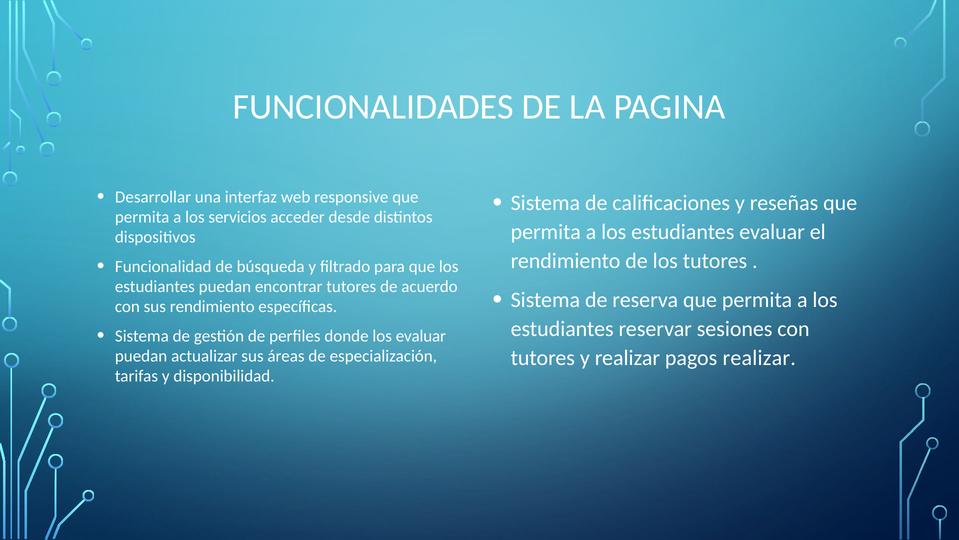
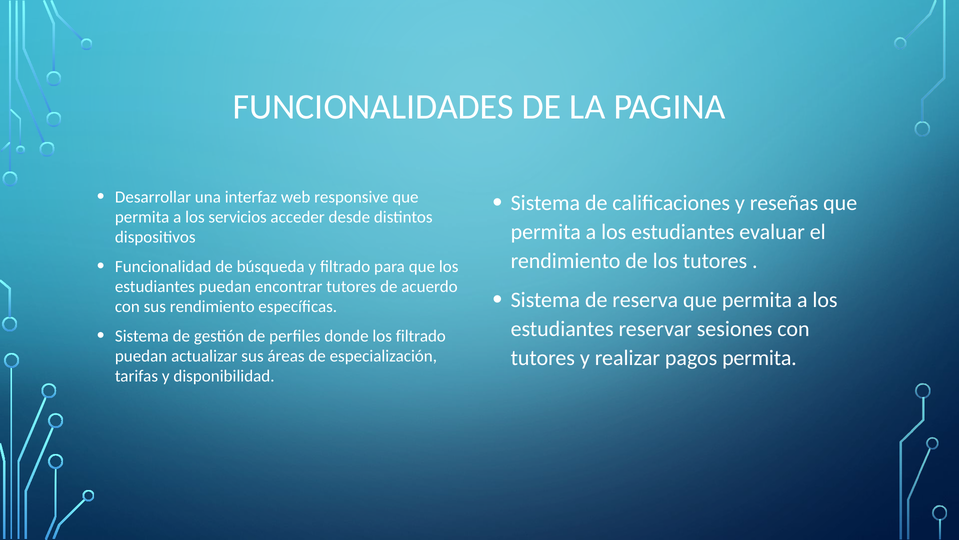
los evaluar: evaluar -> filtrado
pagos realizar: realizar -> permita
